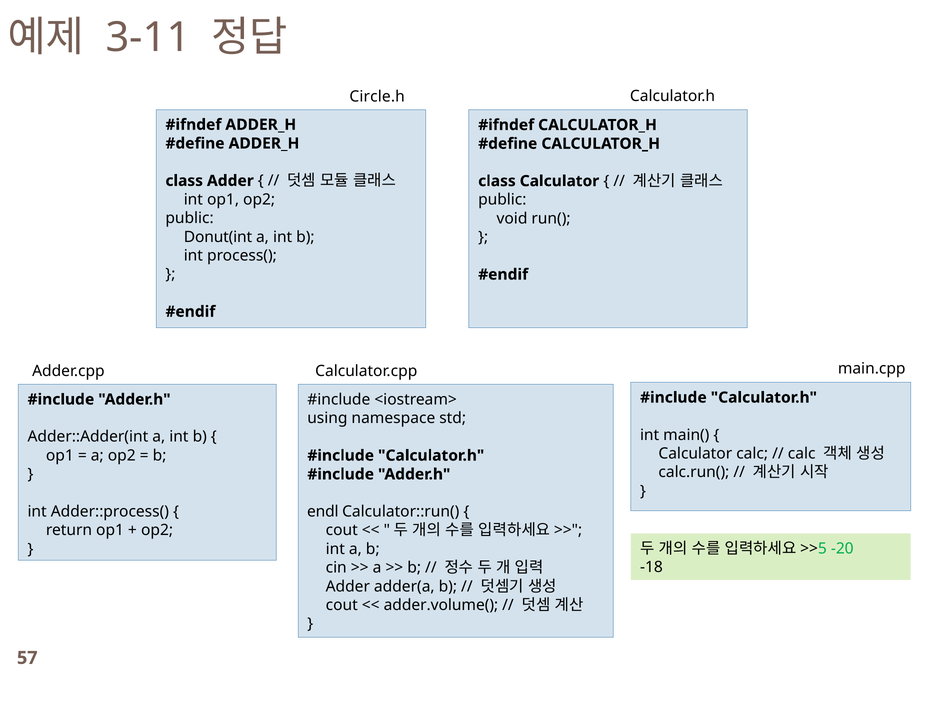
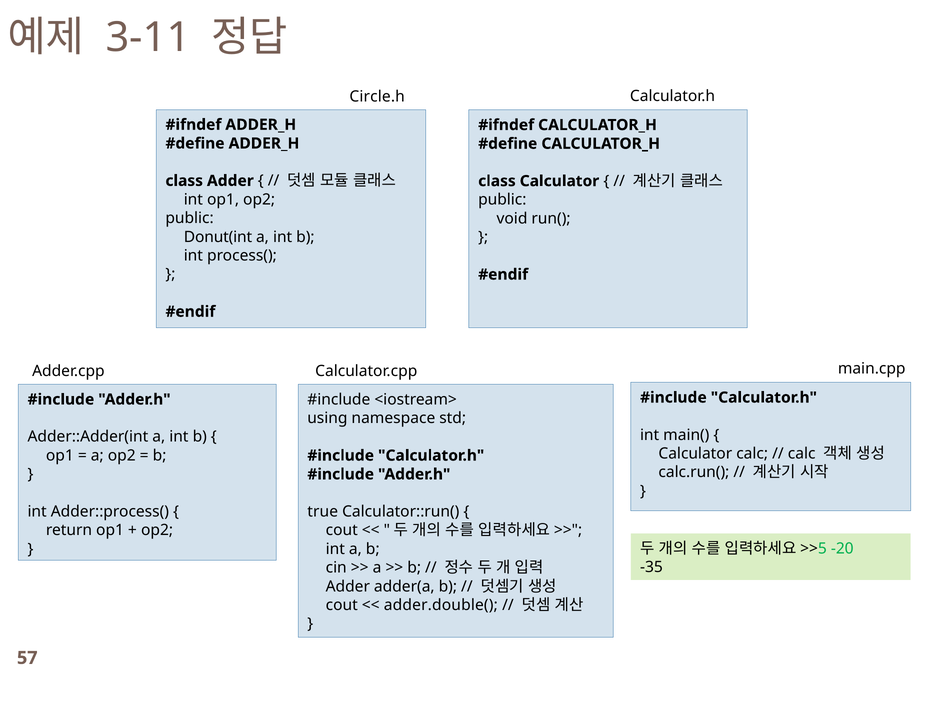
endl: endl -> true
-18: -18 -> -35
adder.volume(: adder.volume( -> adder.double(
